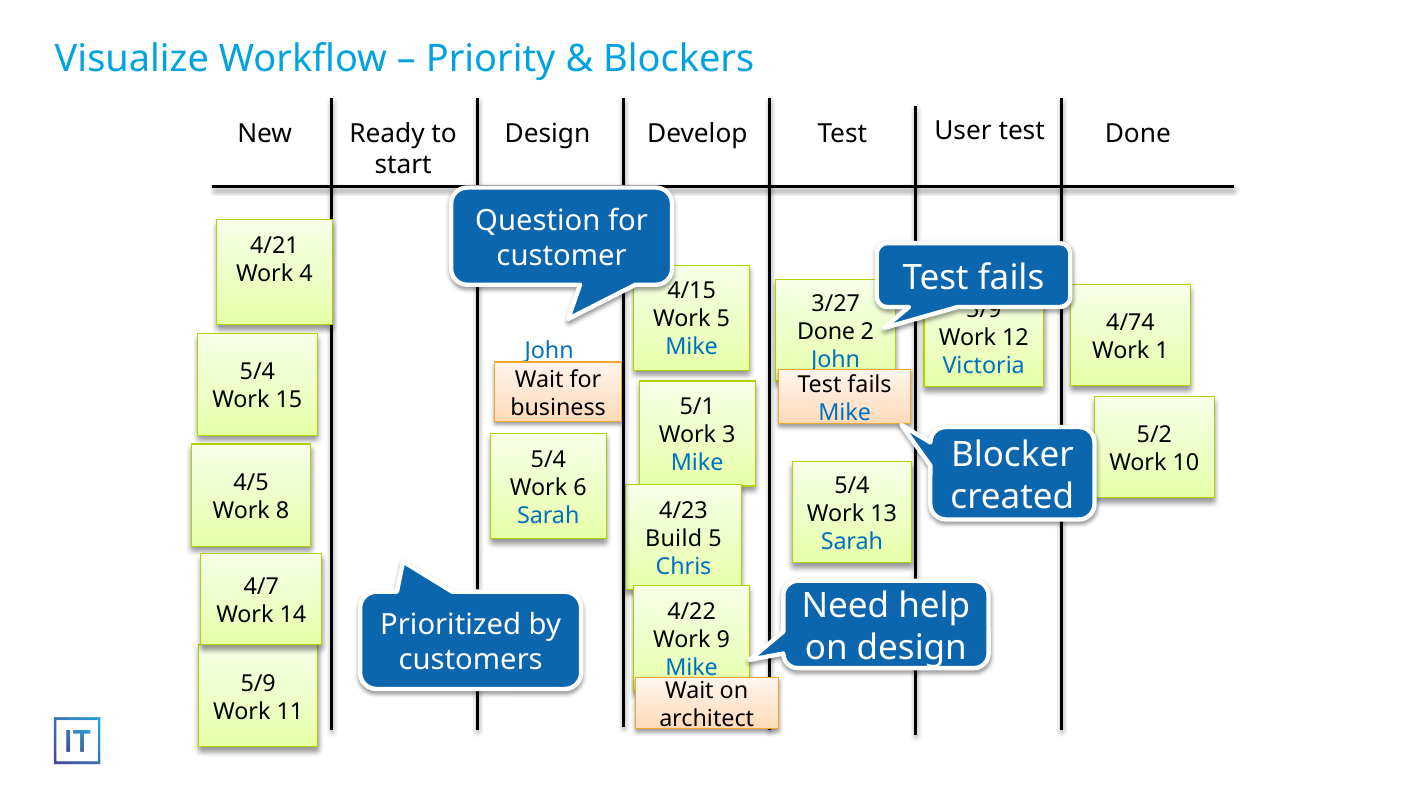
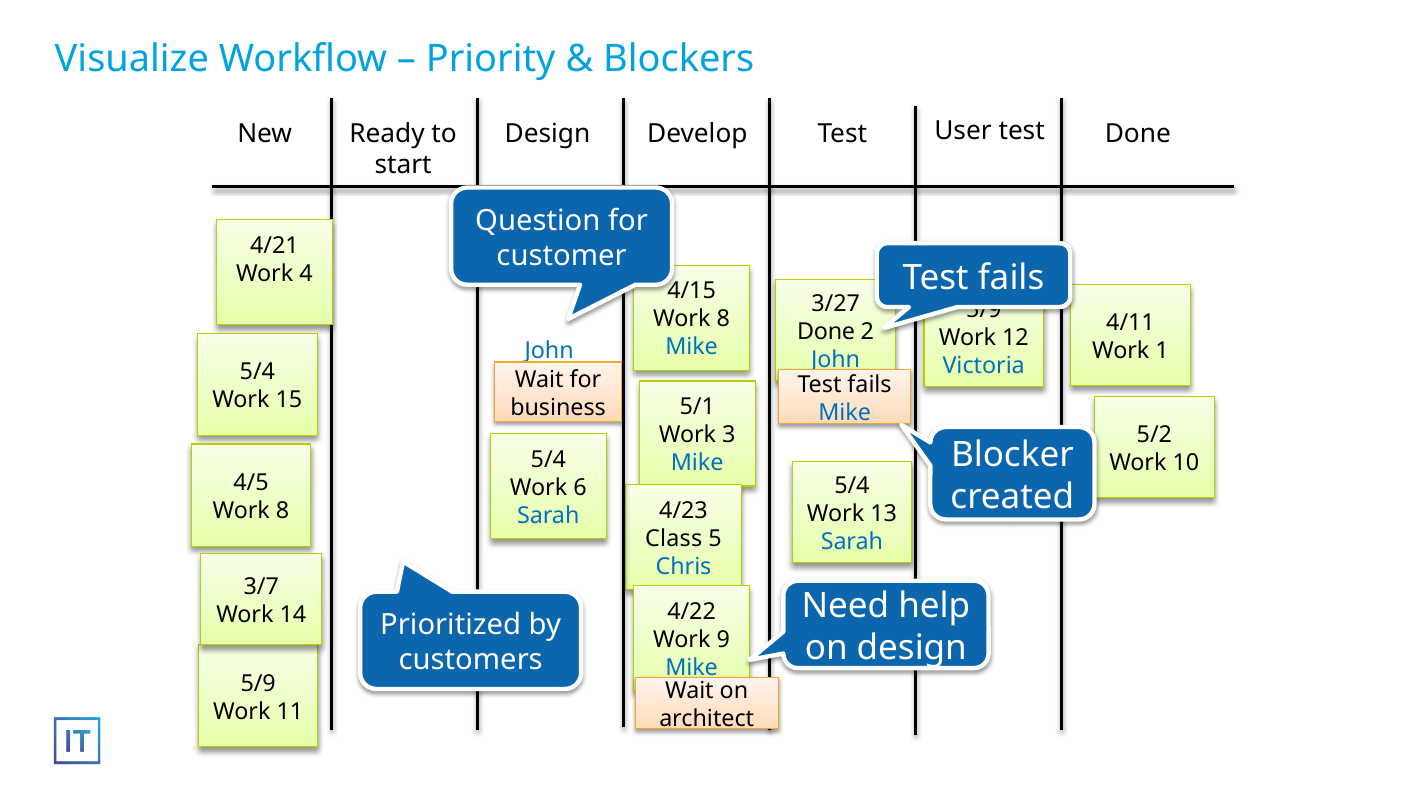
5 at (723, 319): 5 -> 8
4/74: 4/74 -> 4/11
Build: Build -> Class
4/7: 4/7 -> 3/7
